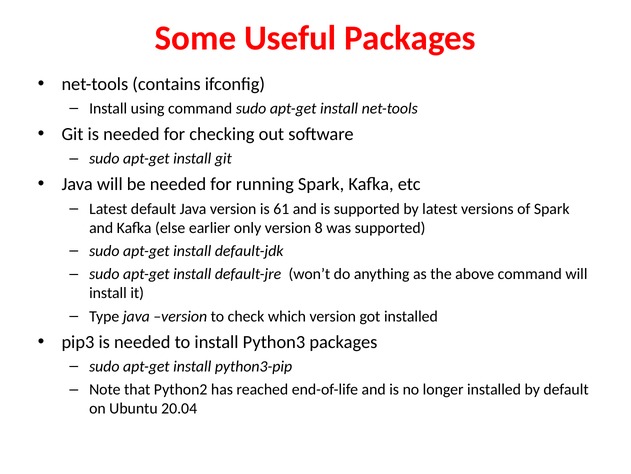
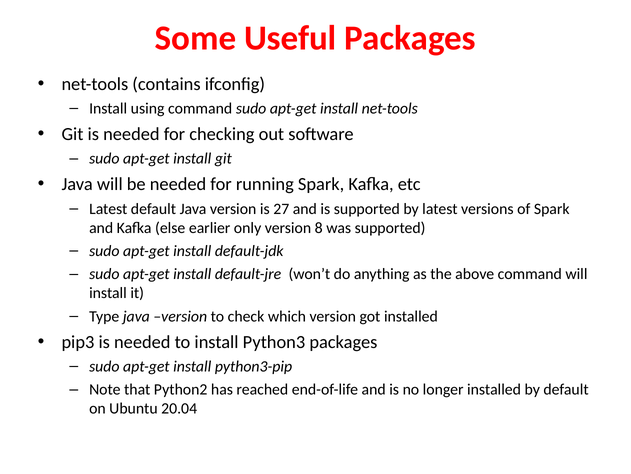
61: 61 -> 27
